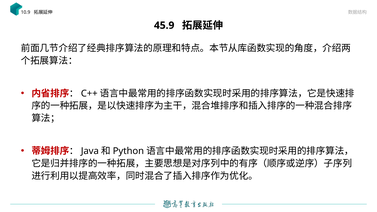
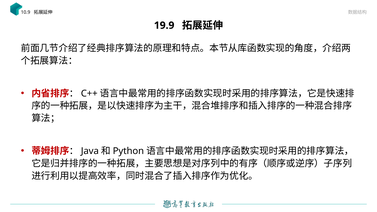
45.9: 45.9 -> 19.9
